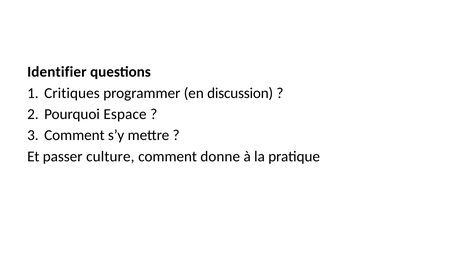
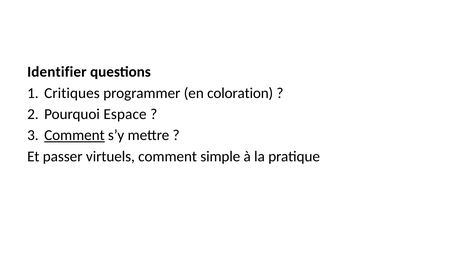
discussion: discussion -> coloration
Comment at (74, 135) underline: none -> present
culture: culture -> virtuels
donne: donne -> simple
